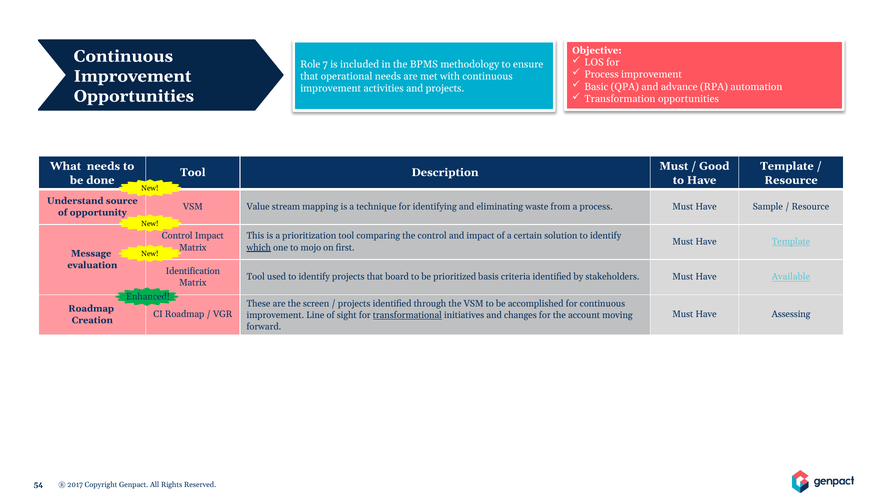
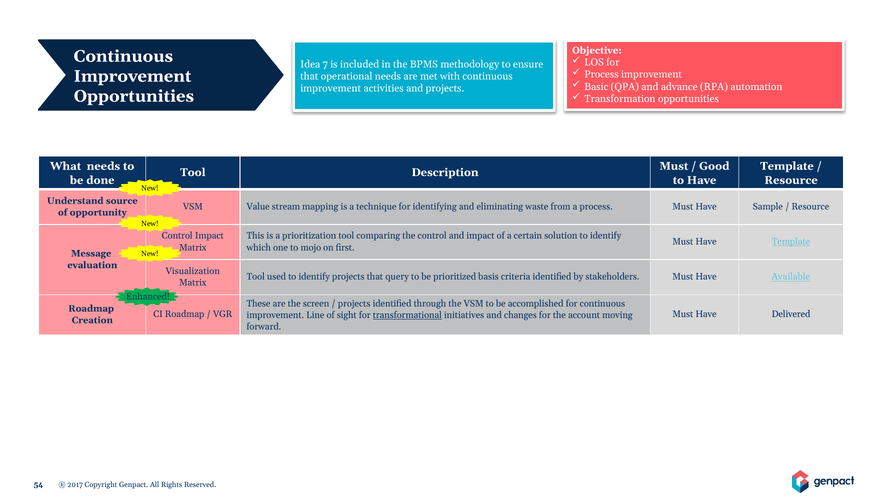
Role: Role -> Idea
which underline: present -> none
Identification: Identification -> Visualization
board: board -> query
Assessing: Assessing -> Delivered
